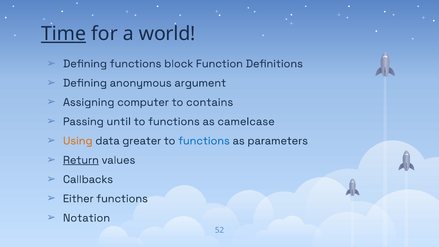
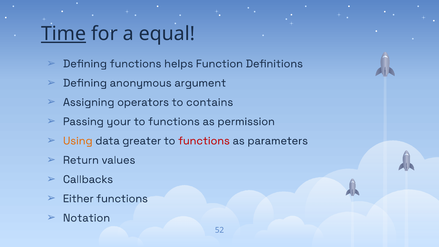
world: world -> equal
block: block -> helps
computer: computer -> operators
until: until -> your
camelcase: camelcase -> permission
functions at (204, 141) colour: blue -> red
Return underline: present -> none
